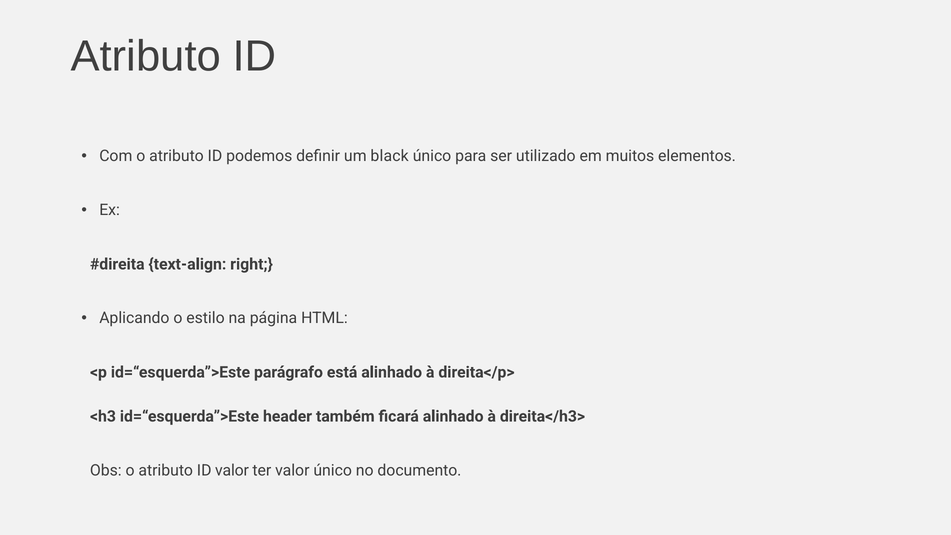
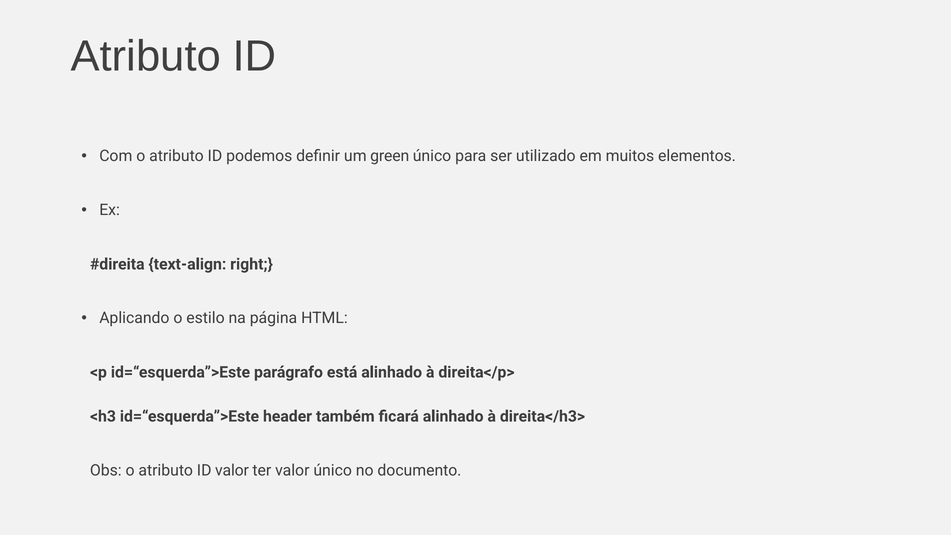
black: black -> green
